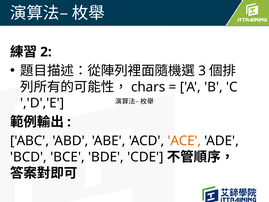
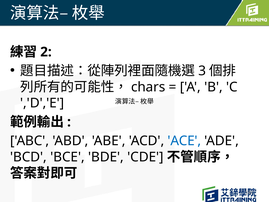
ACE colour: orange -> blue
